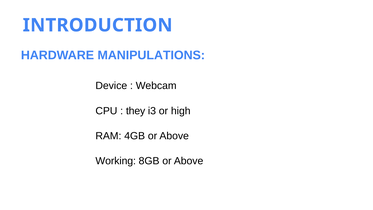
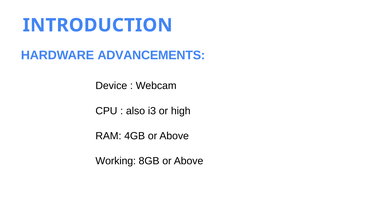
MANIPULATIONS: MANIPULATIONS -> ADVANCEMENTS
they: they -> also
